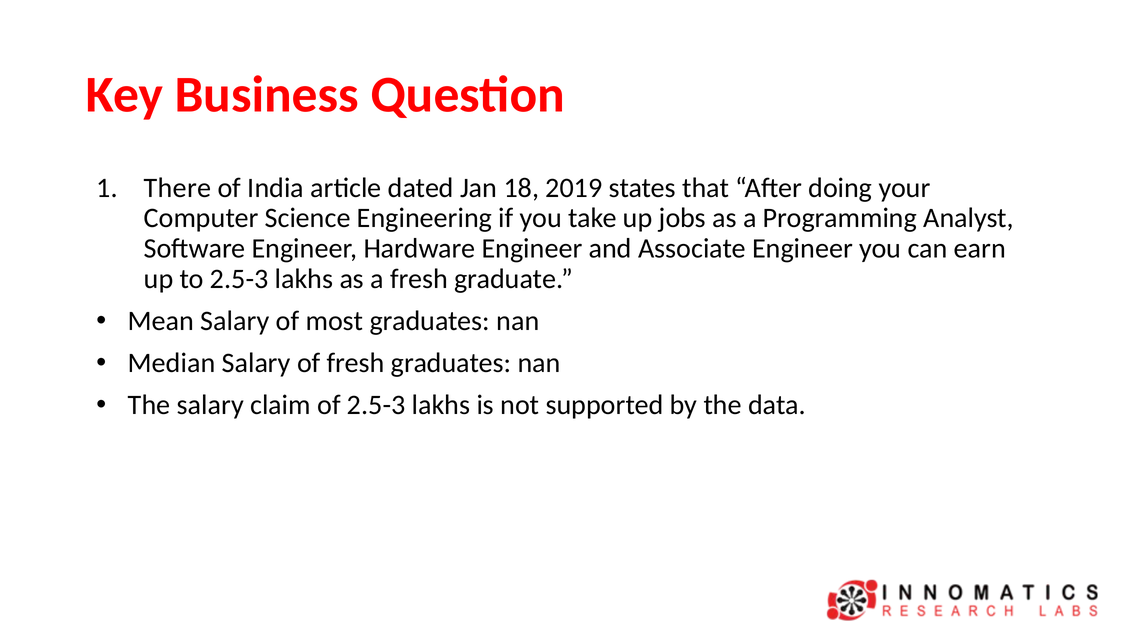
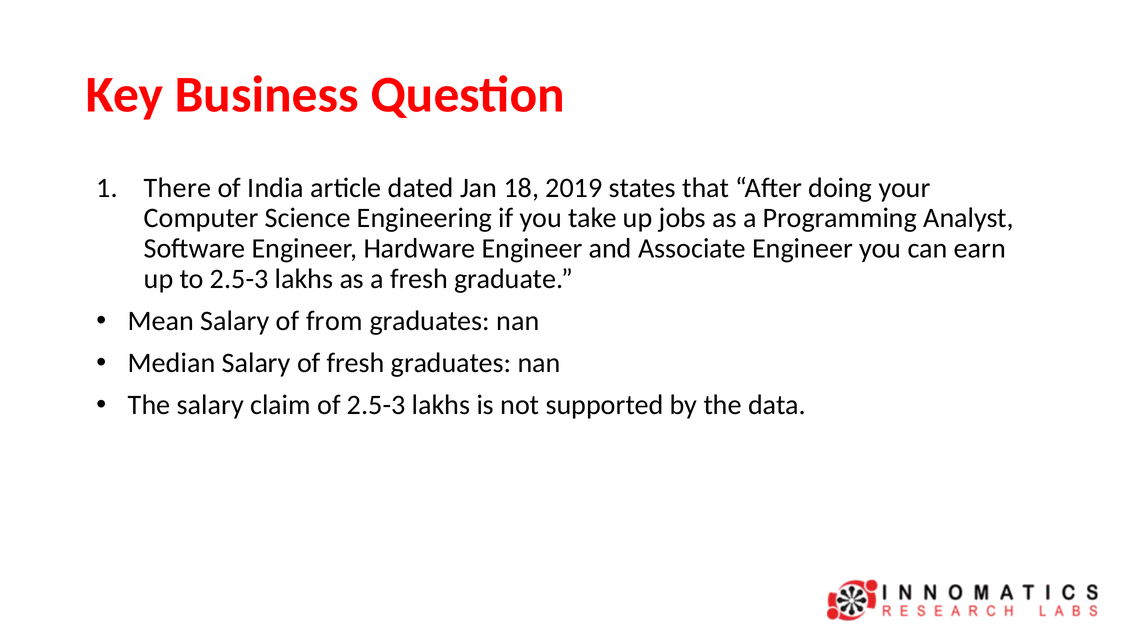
most: most -> from
